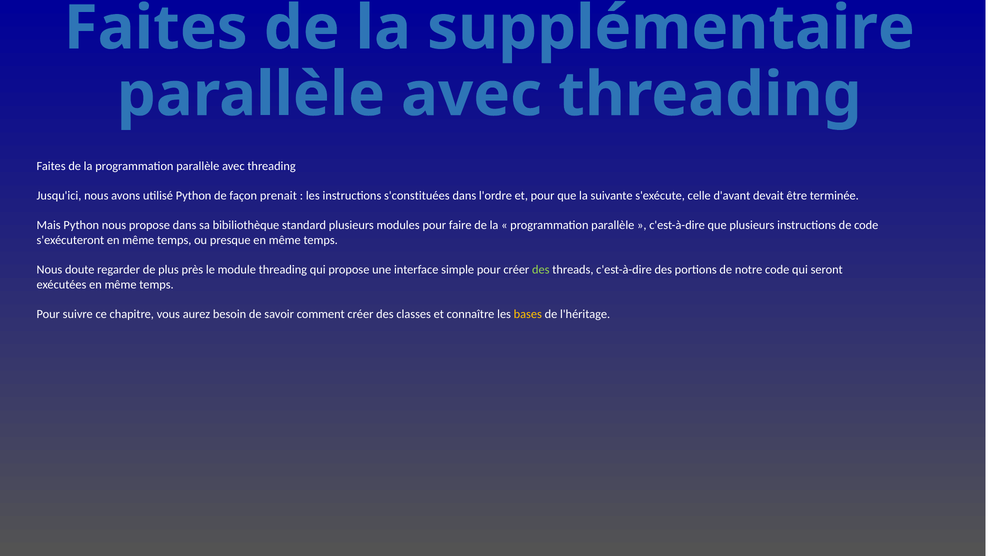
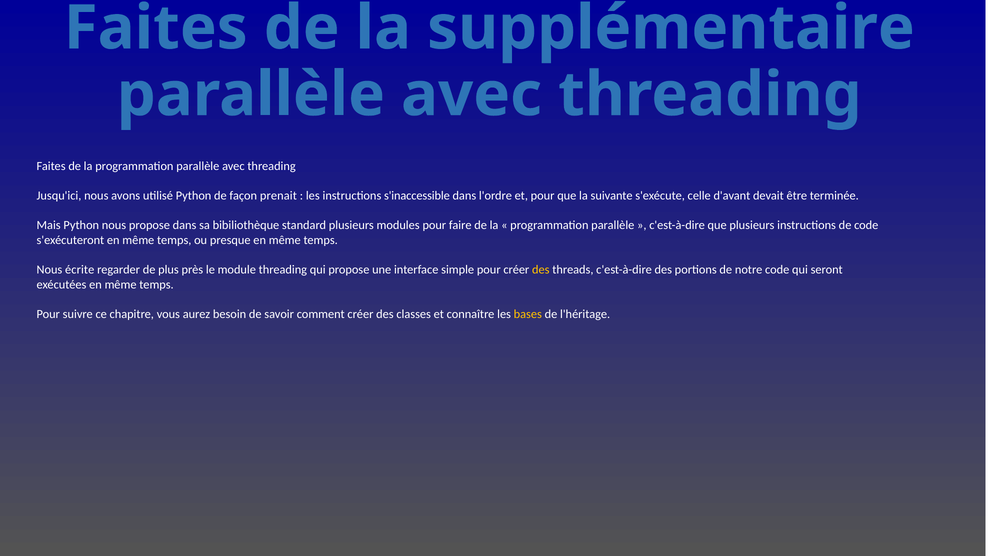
s'constituées: s'constituées -> s'inaccessible
doute: doute -> écrite
des at (541, 270) colour: light green -> yellow
